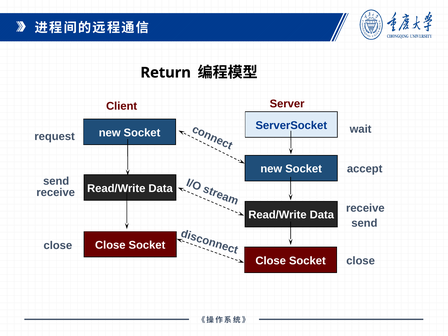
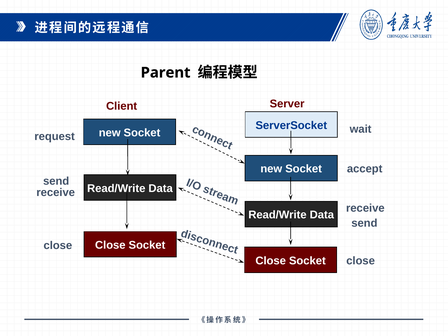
Return: Return -> Parent
